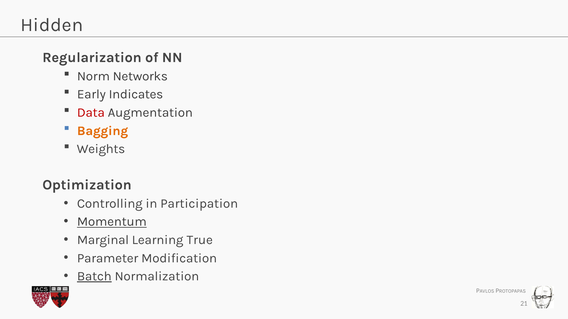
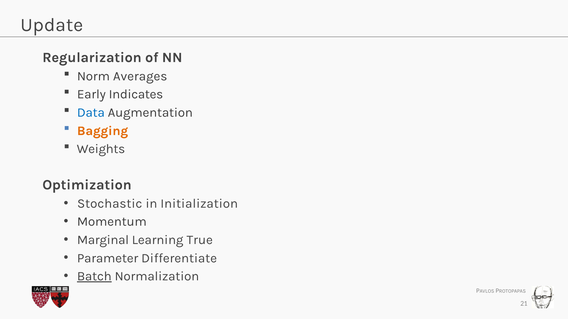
Hidden: Hidden -> Update
Networks: Networks -> Averages
Data colour: red -> blue
Controlling: Controlling -> Stochastic
Participation: Participation -> Initialization
Momentum underline: present -> none
Modification: Modification -> Differentiate
